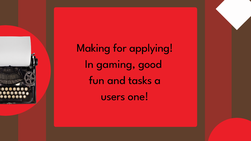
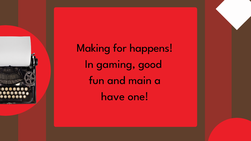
applying: applying -> happens
tasks: tasks -> main
users: users -> have
